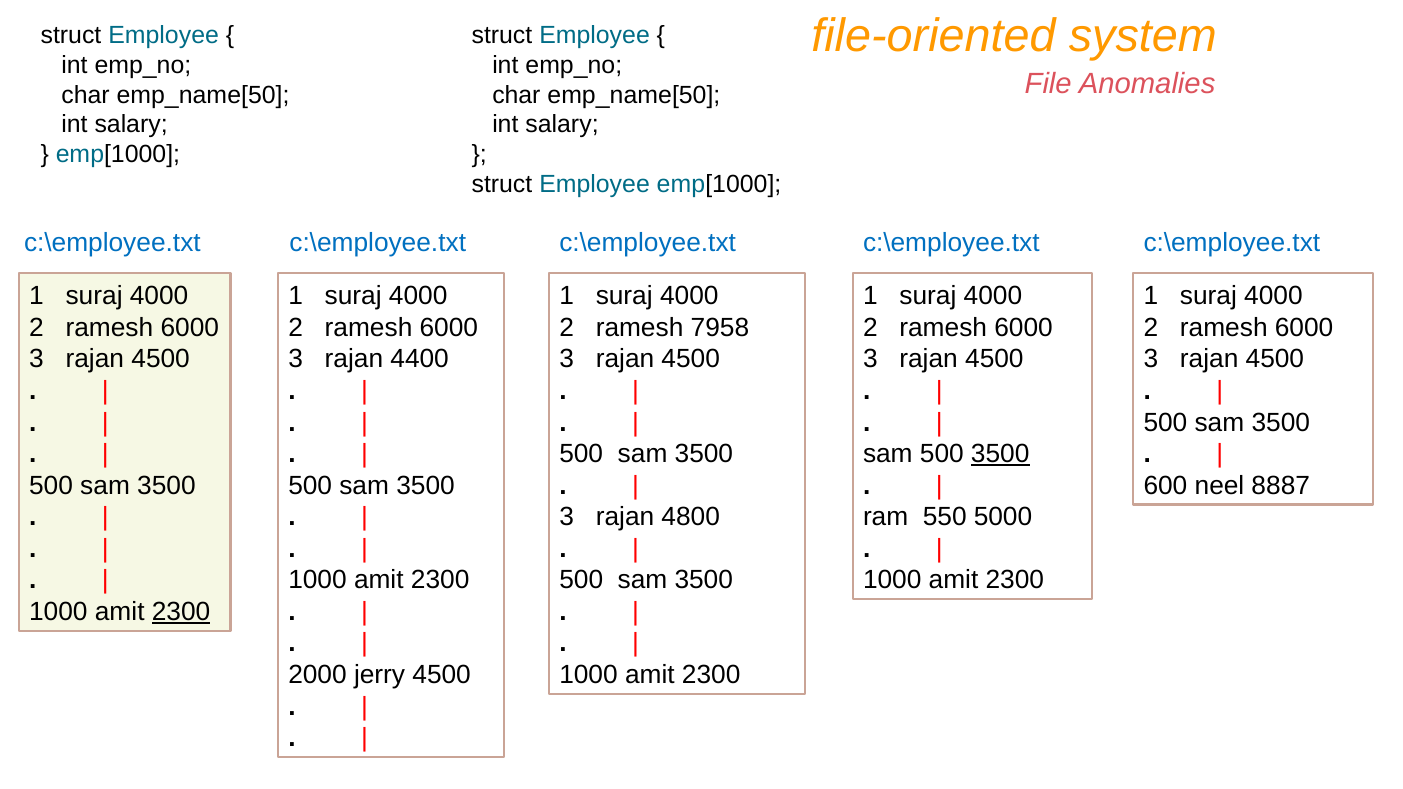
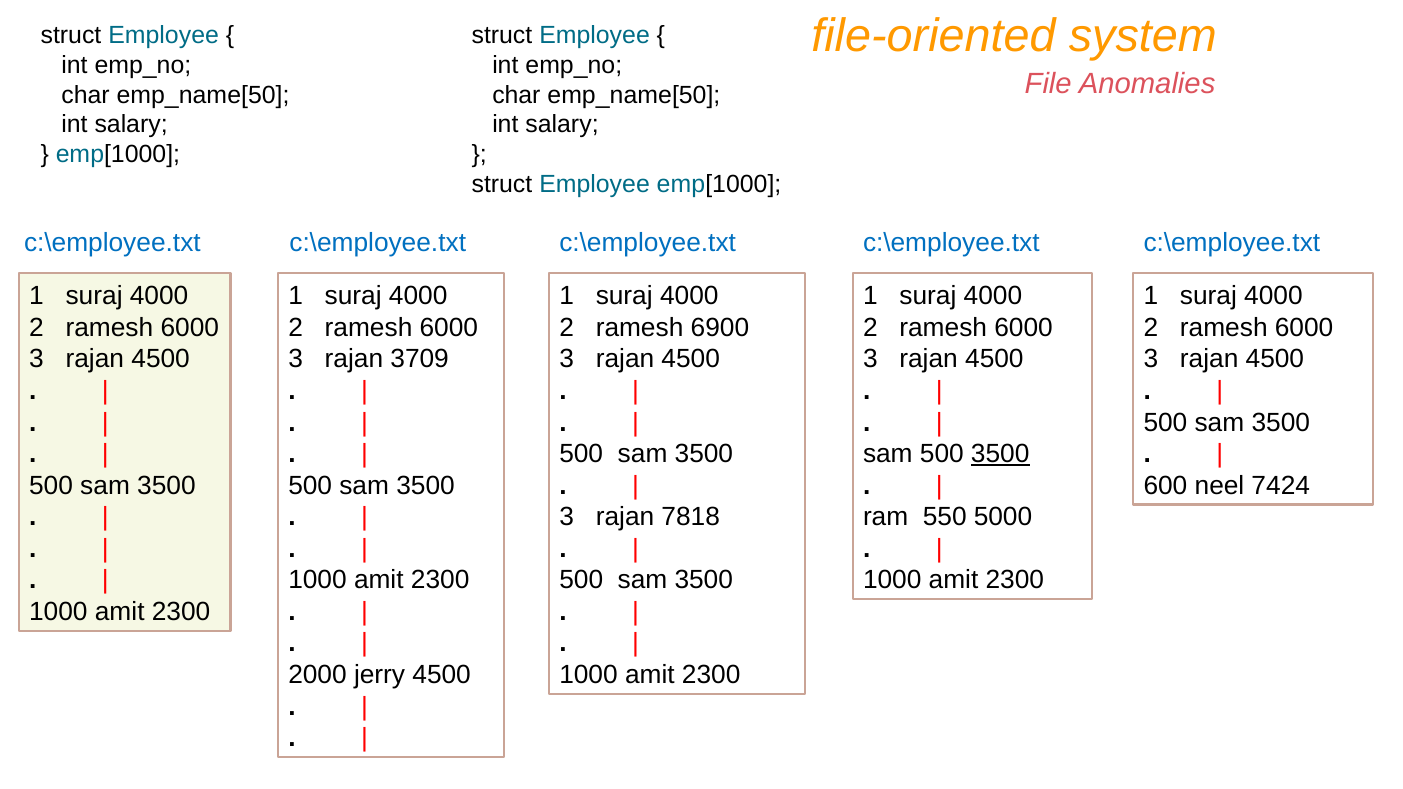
7958: 7958 -> 6900
4400: 4400 -> 3709
8887: 8887 -> 7424
4800: 4800 -> 7818
2300 at (181, 612) underline: present -> none
